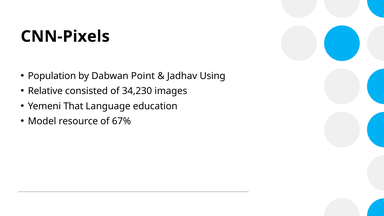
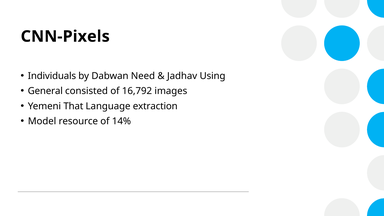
Population: Population -> Individuals
Point: Point -> Need
Relative: Relative -> General
34,230: 34,230 -> 16,792
education: education -> extraction
67%: 67% -> 14%
